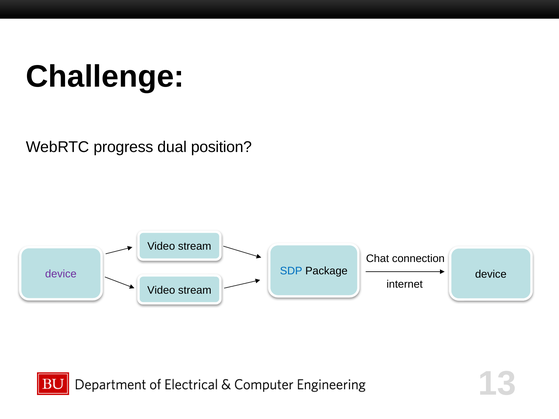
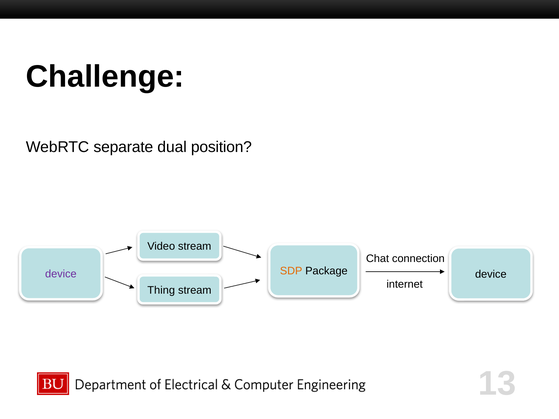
progress: progress -> separate
SDP colour: blue -> orange
Video at (161, 290): Video -> Thing
